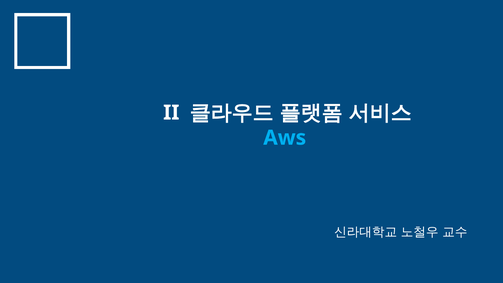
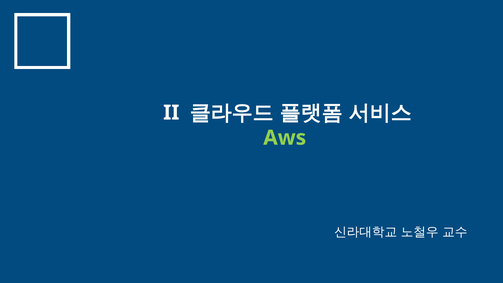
Aws colour: light blue -> light green
